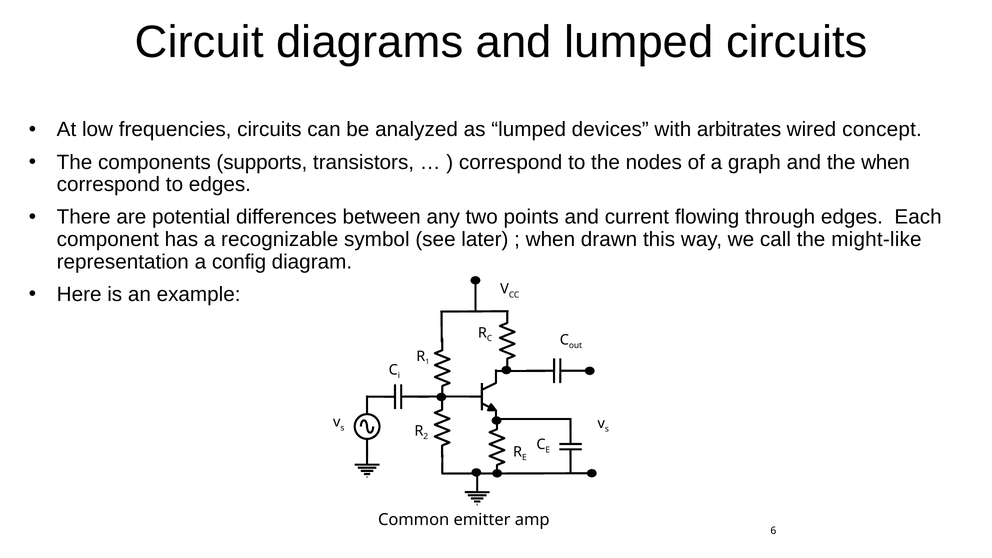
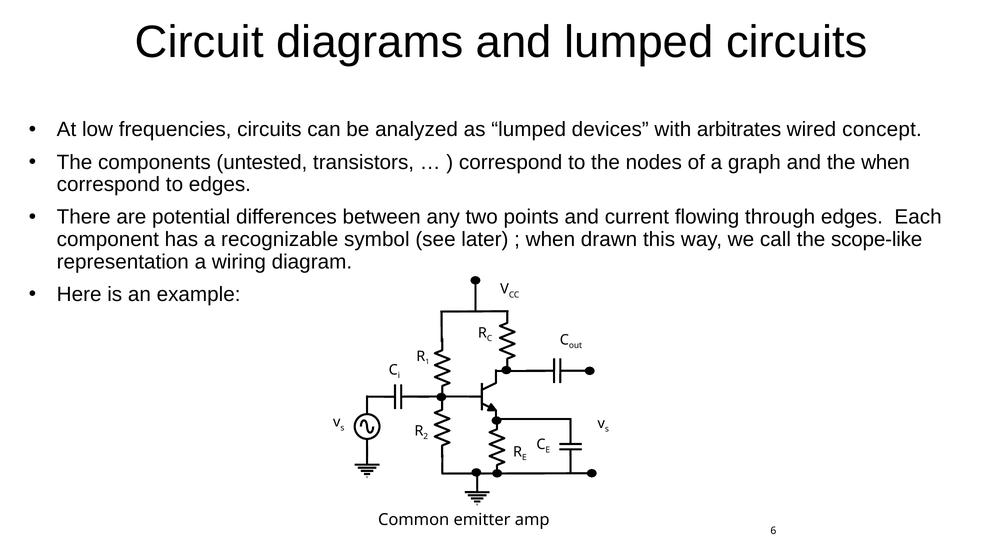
supports: supports -> untested
might-like: might-like -> scope-like
config: config -> wiring
